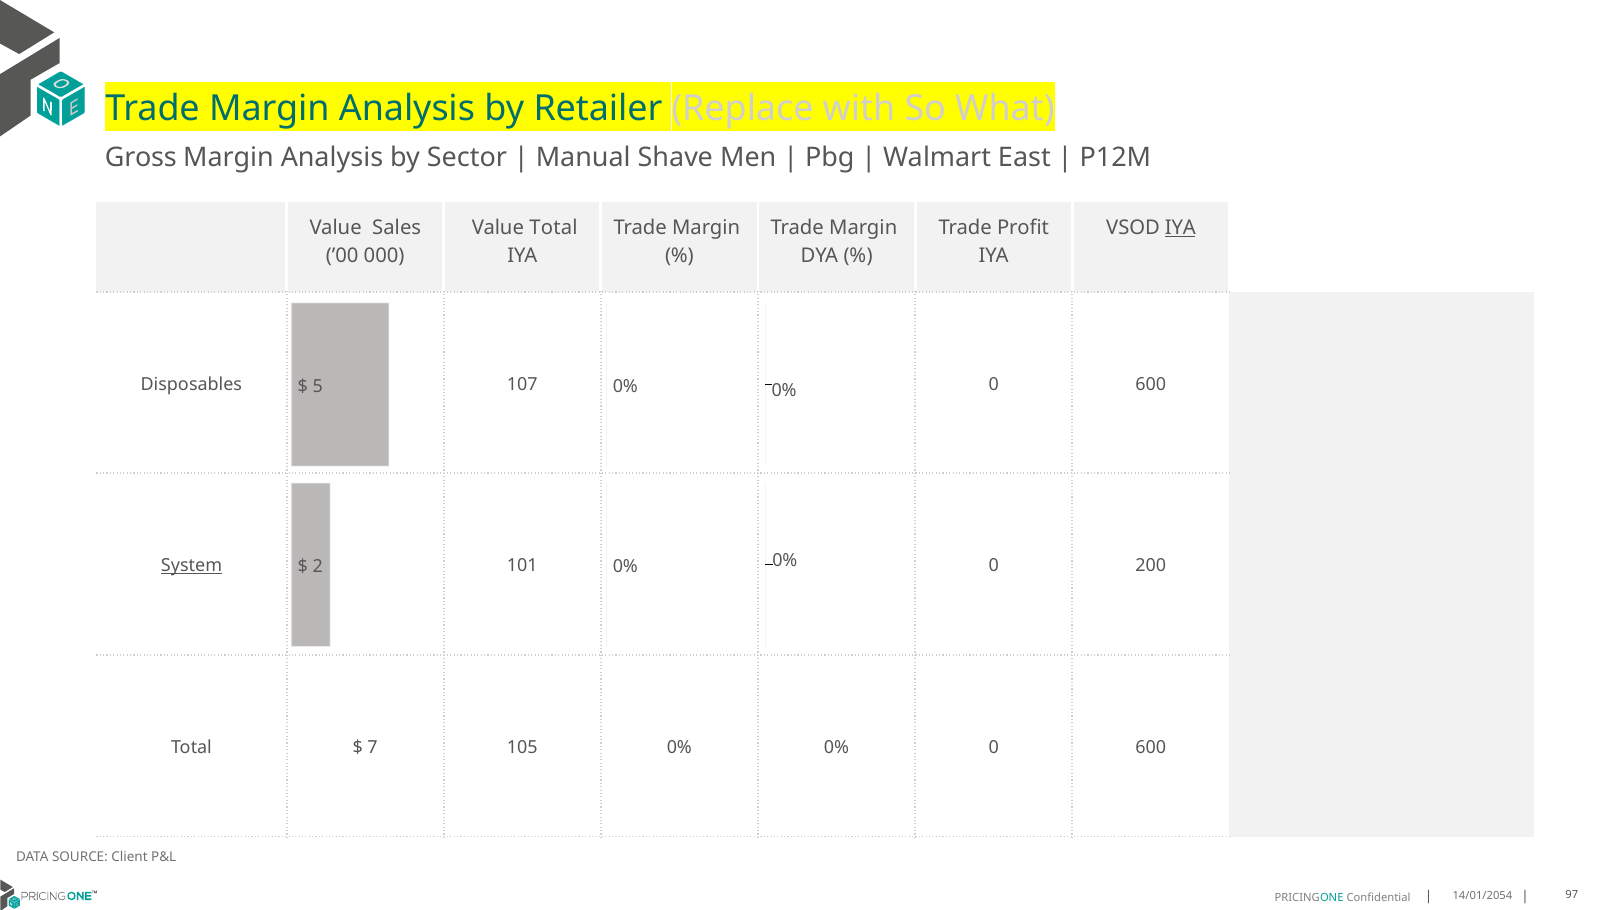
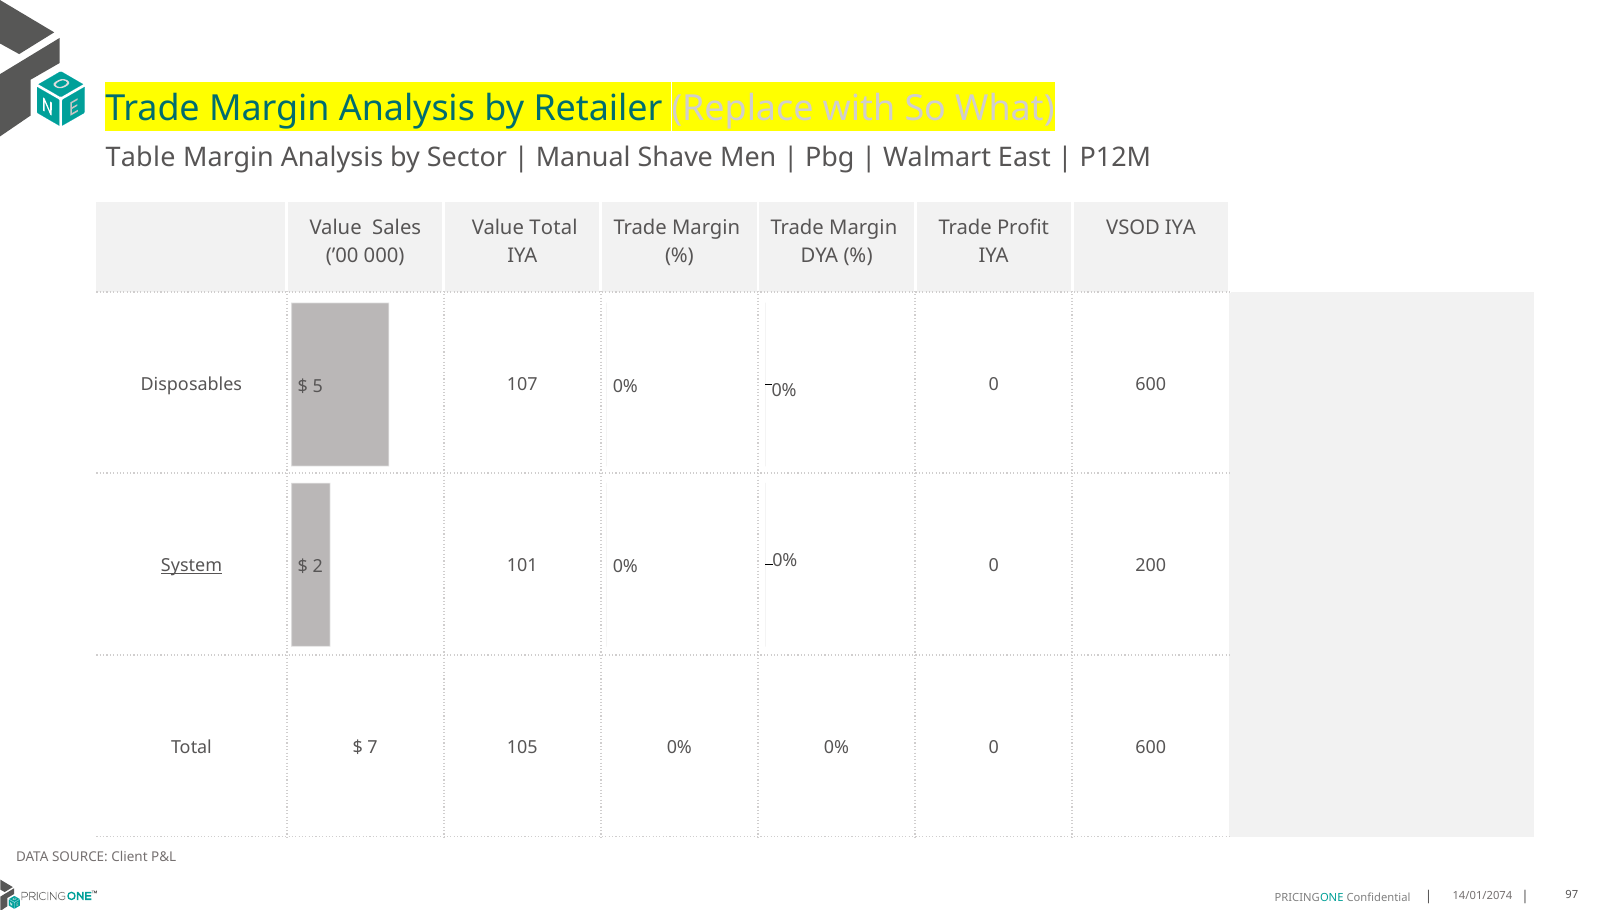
Gross: Gross -> Table
IYA at (1180, 228) underline: present -> none
14/01/2054: 14/01/2054 -> 14/01/2074
